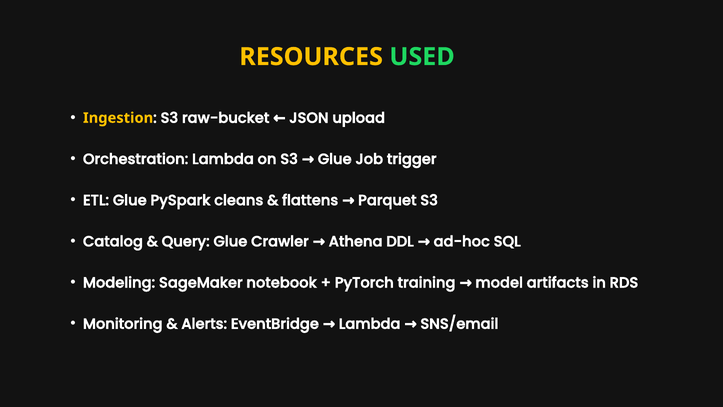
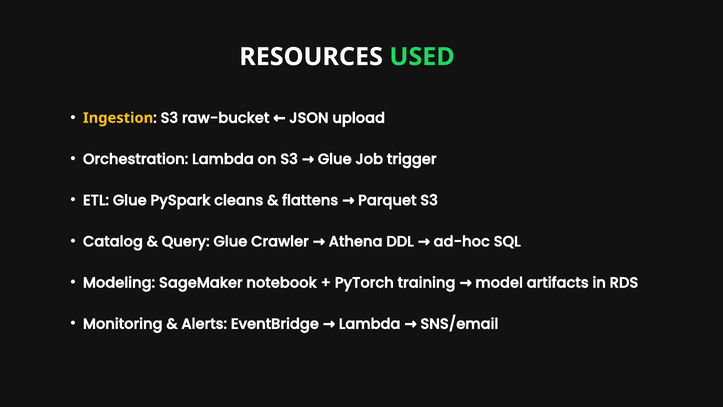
RESOURCES colour: yellow -> white
